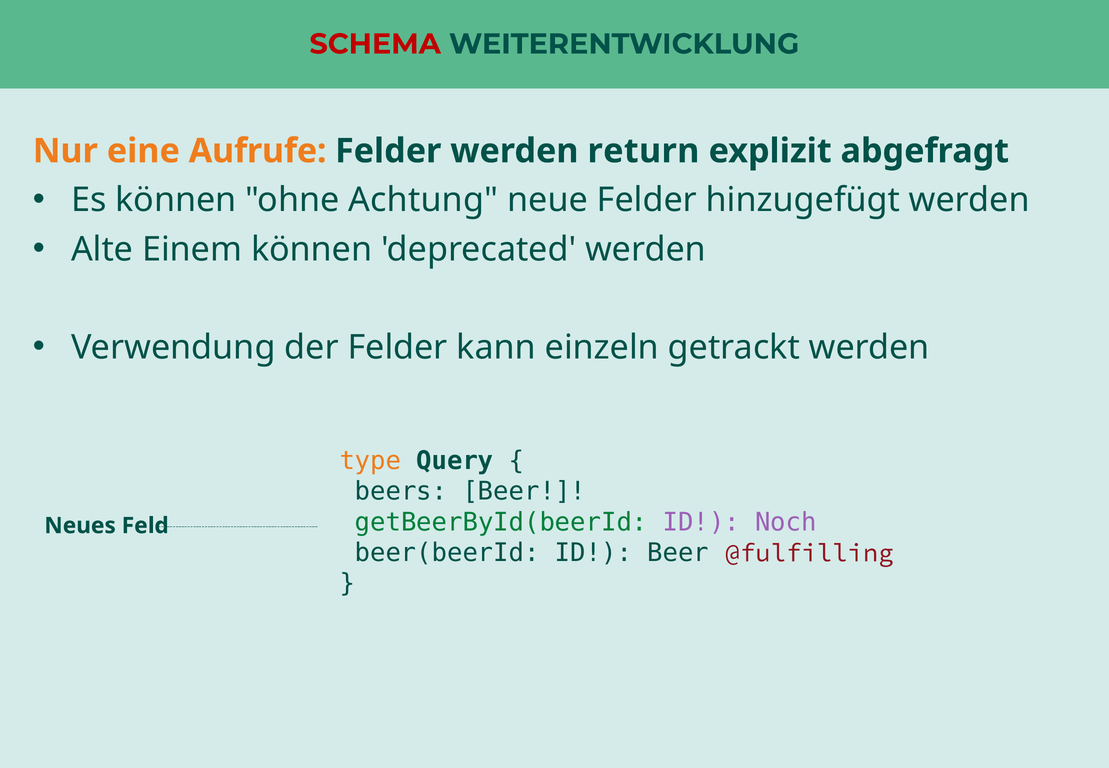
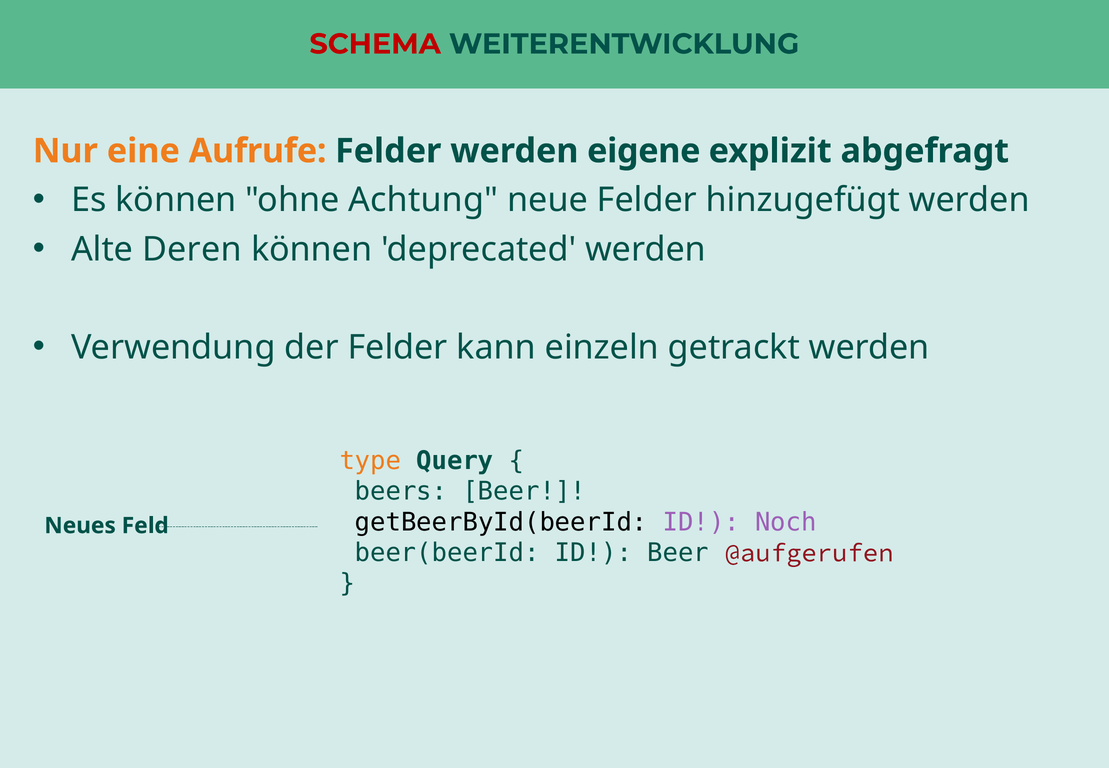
return: return -> eigene
Einem: Einem -> Deren
getBeerById(beerId colour: green -> black
@fulfilling: @fulfilling -> @aufgerufen
